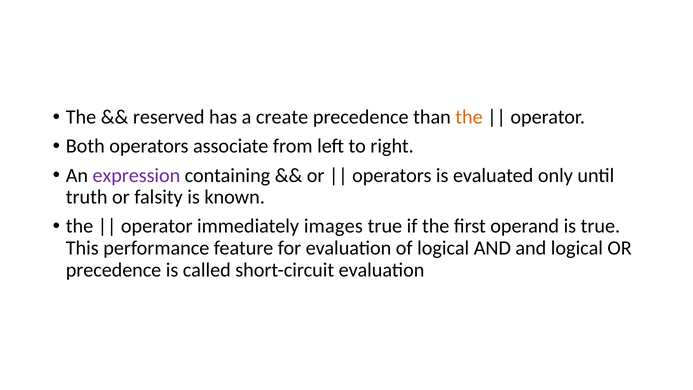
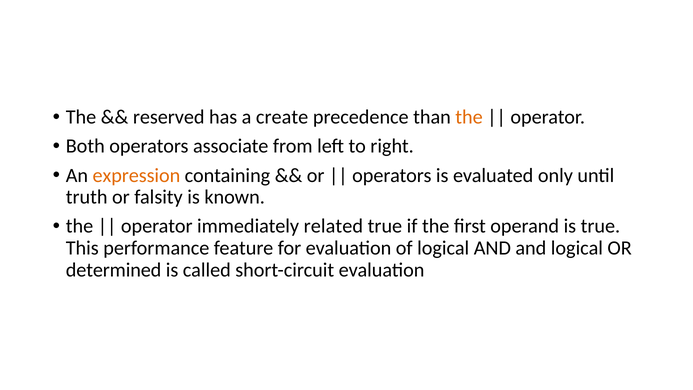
expression colour: purple -> orange
images: images -> related
precedence at (114, 270): precedence -> determined
